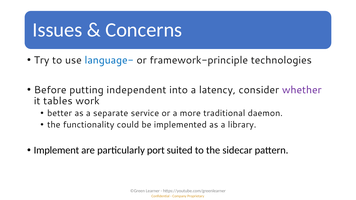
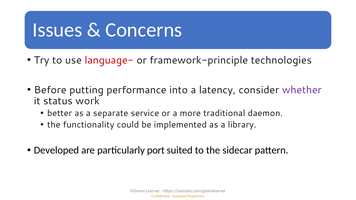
language- colour: blue -> red
independent: independent -> performance
tables: tables -> status
Implement: Implement -> Developed
